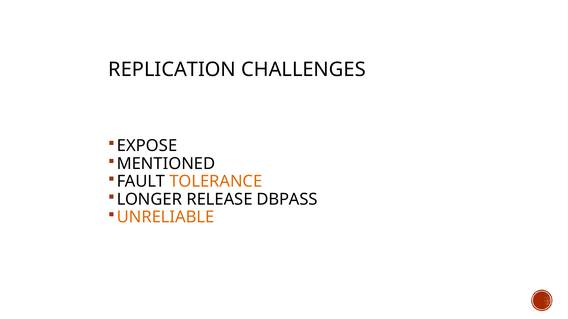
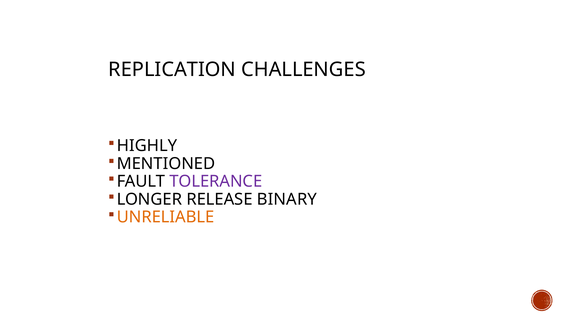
EXPOSE: EXPOSE -> HIGHLY
TOLERANCE colour: orange -> purple
DBPASS: DBPASS -> BINARY
